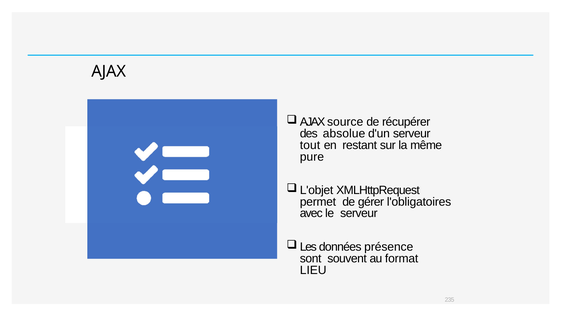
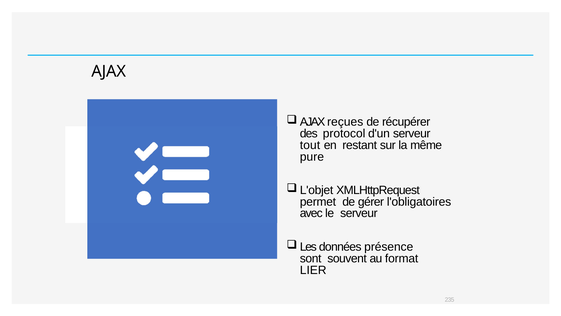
source: source -> reçues
absolue: absolue -> protocol
LIEU: LIEU -> LIER
